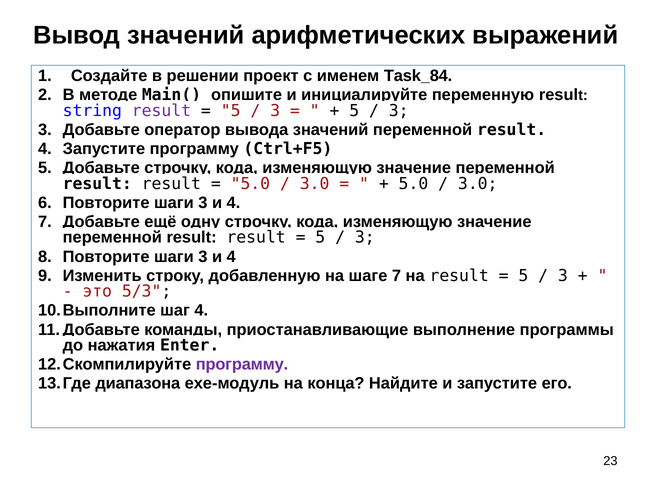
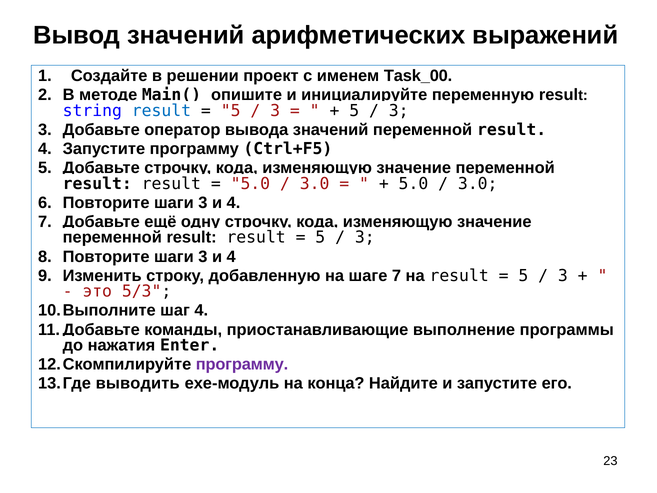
Task_84: Task_84 -> Task_00
result at (161, 111) colour: purple -> blue
диапазона: диапазона -> выводить
